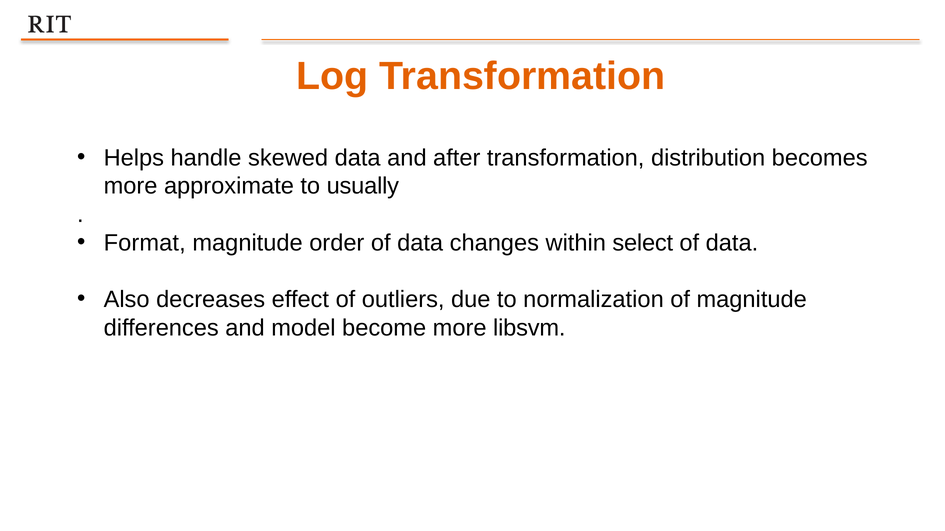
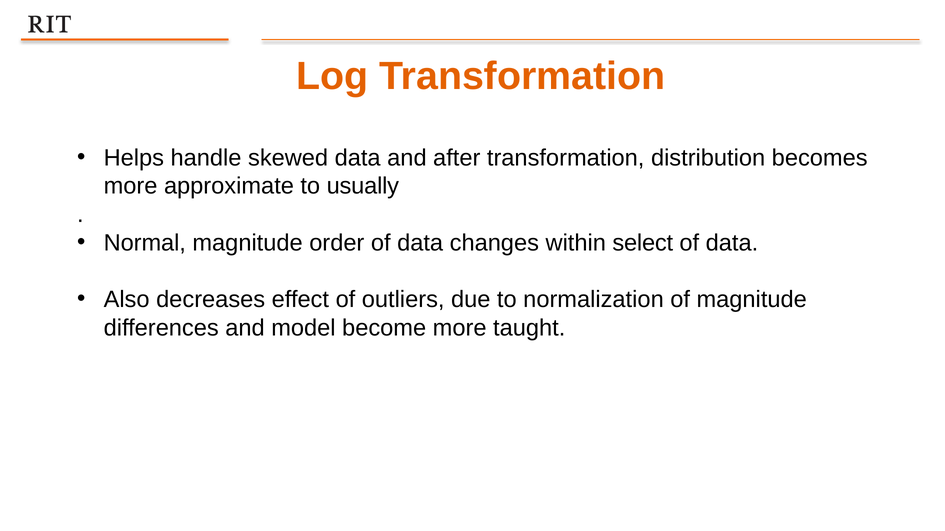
Format: Format -> Normal
libsvm: libsvm -> taught
